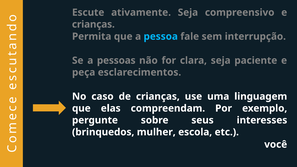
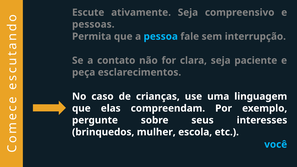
crianças at (93, 24): crianças -> pessoas
pessoas: pessoas -> contato
você colour: white -> light blue
